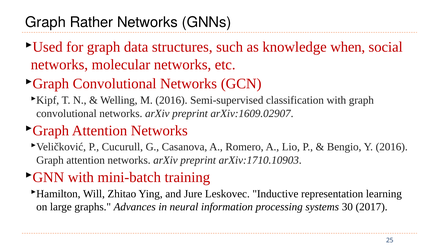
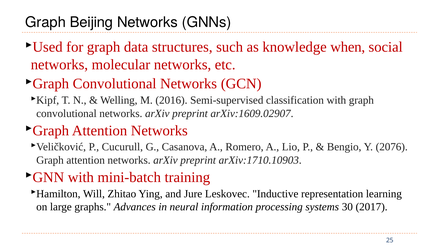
Rather: Rather -> Beijing
Y 2016: 2016 -> 2076
